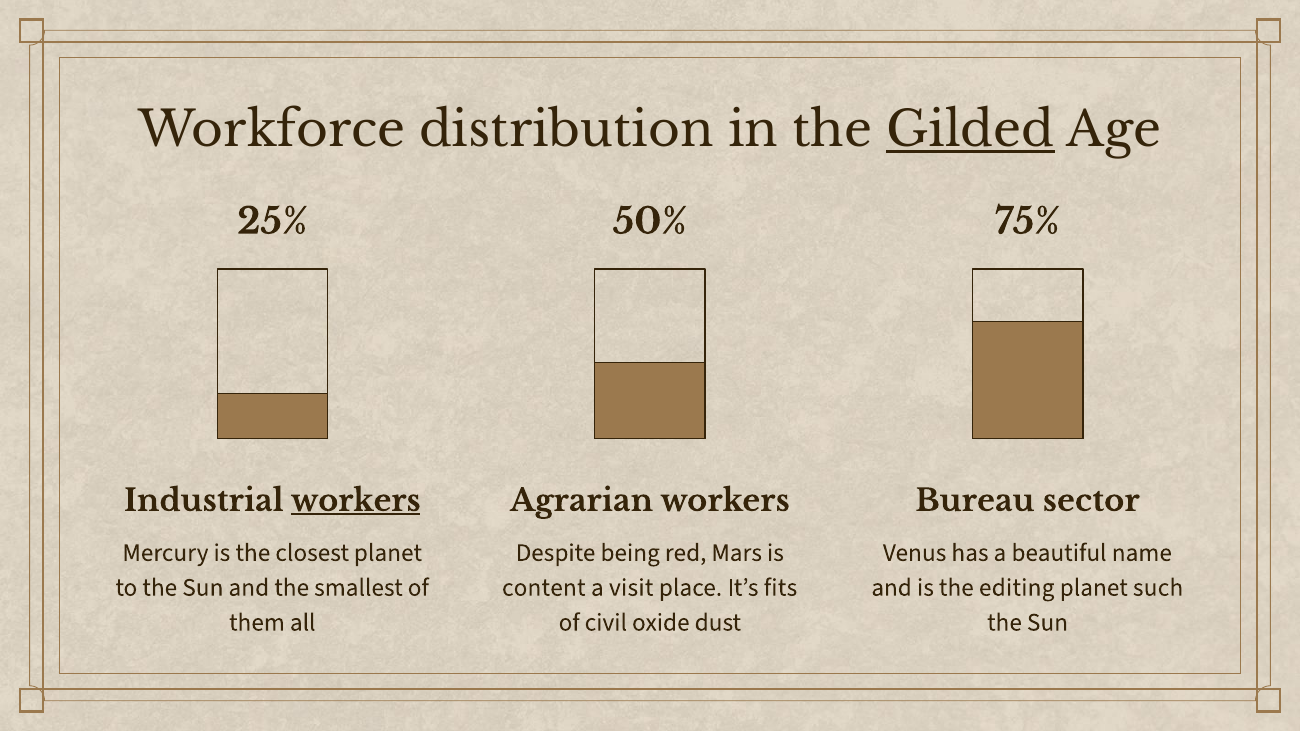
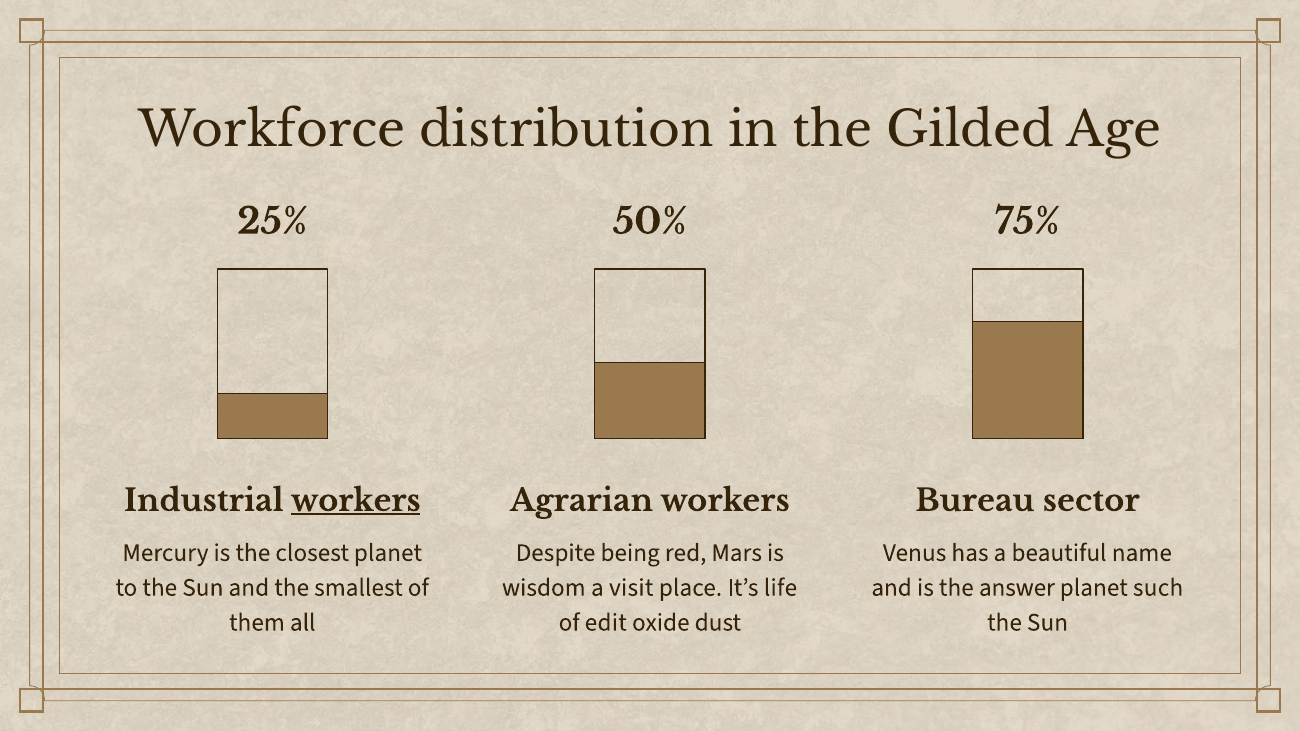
Gilded underline: present -> none
content: content -> wisdom
fits: fits -> life
editing: editing -> answer
civil: civil -> edit
